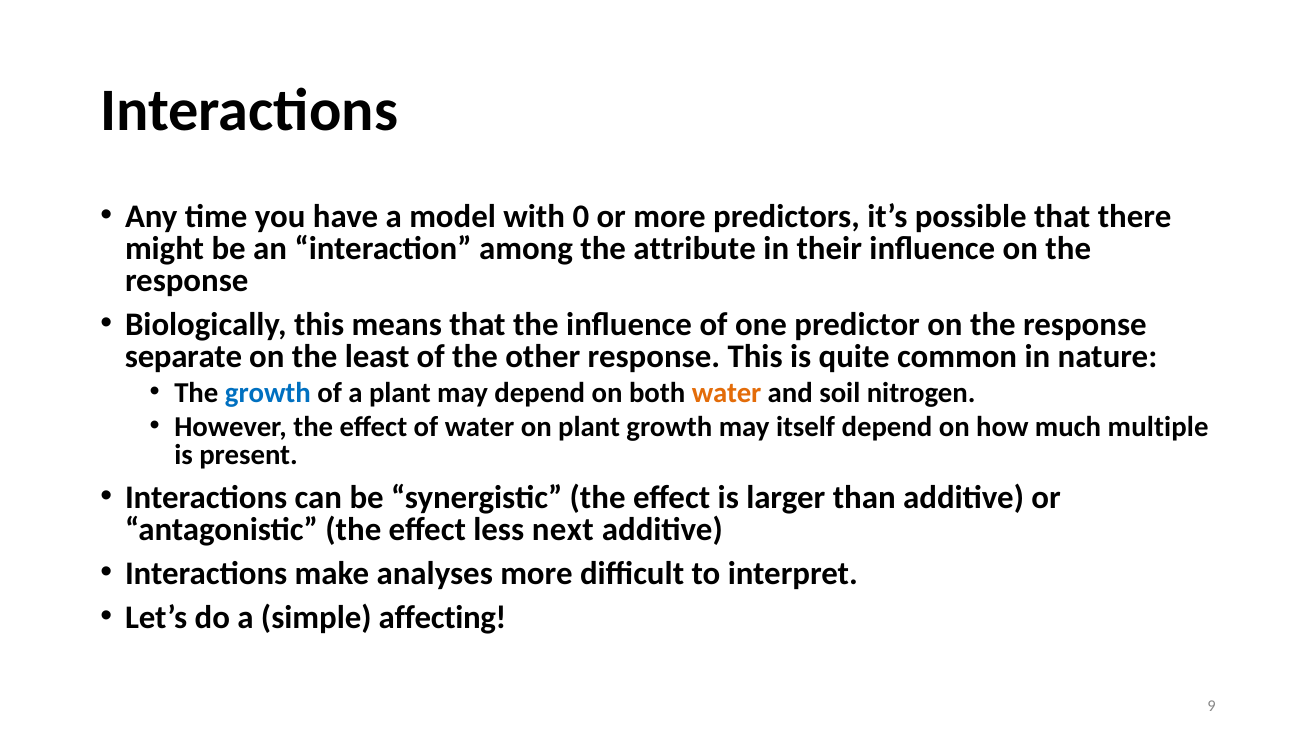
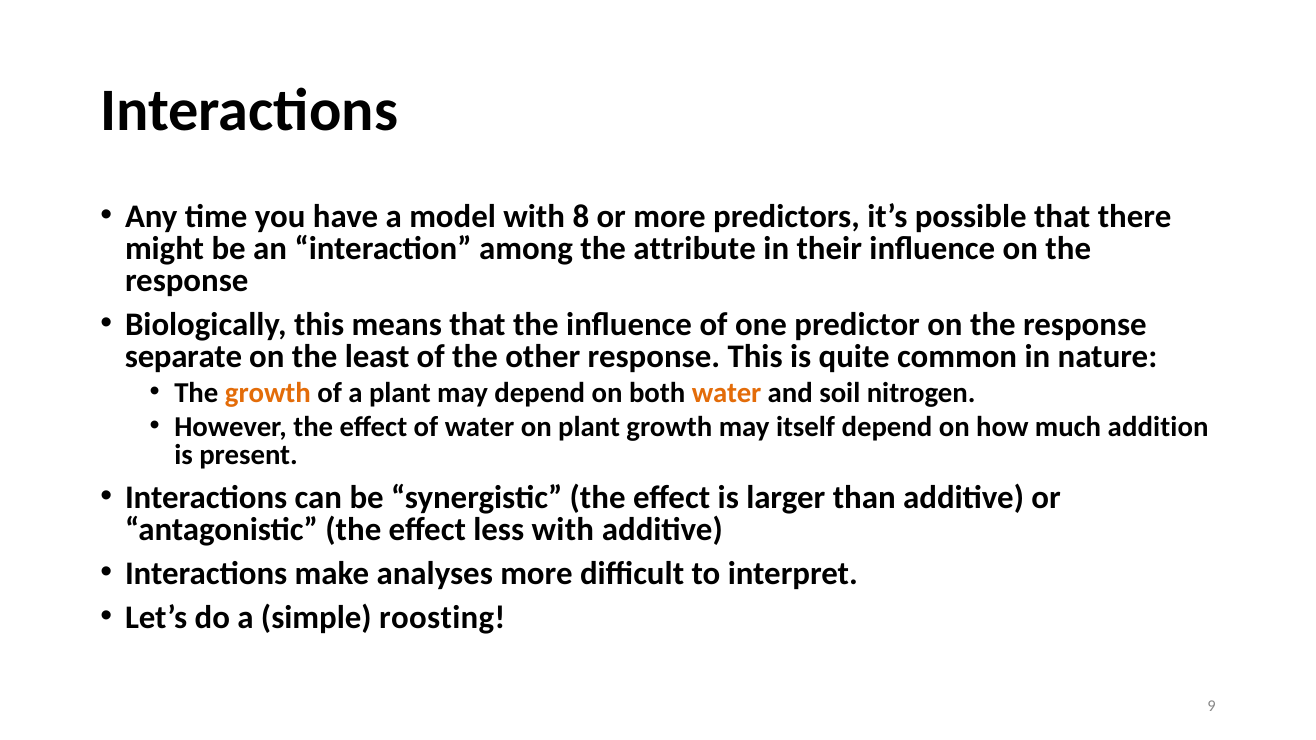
0: 0 -> 8
growth at (268, 393) colour: blue -> orange
multiple: multiple -> addition
less next: next -> with
affecting: affecting -> roosting
